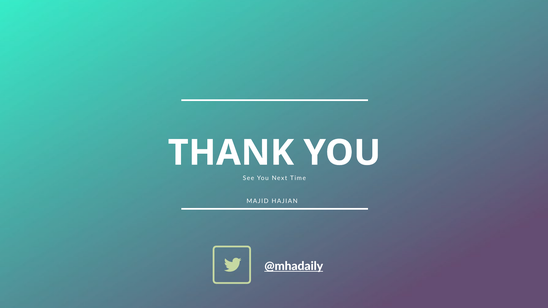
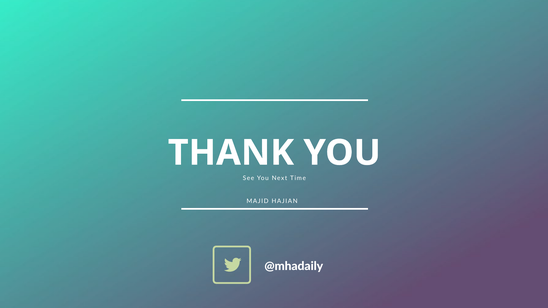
@mhadaily underline: present -> none
